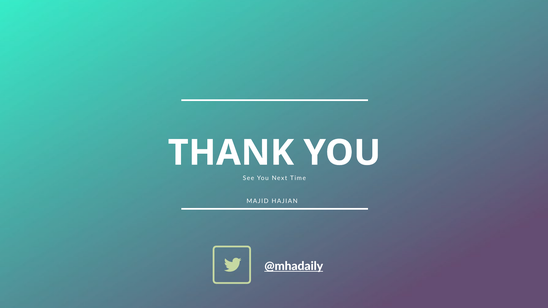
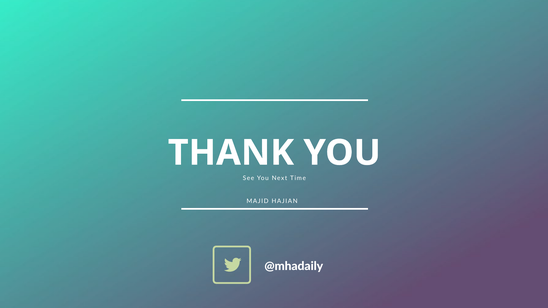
@mhadaily underline: present -> none
